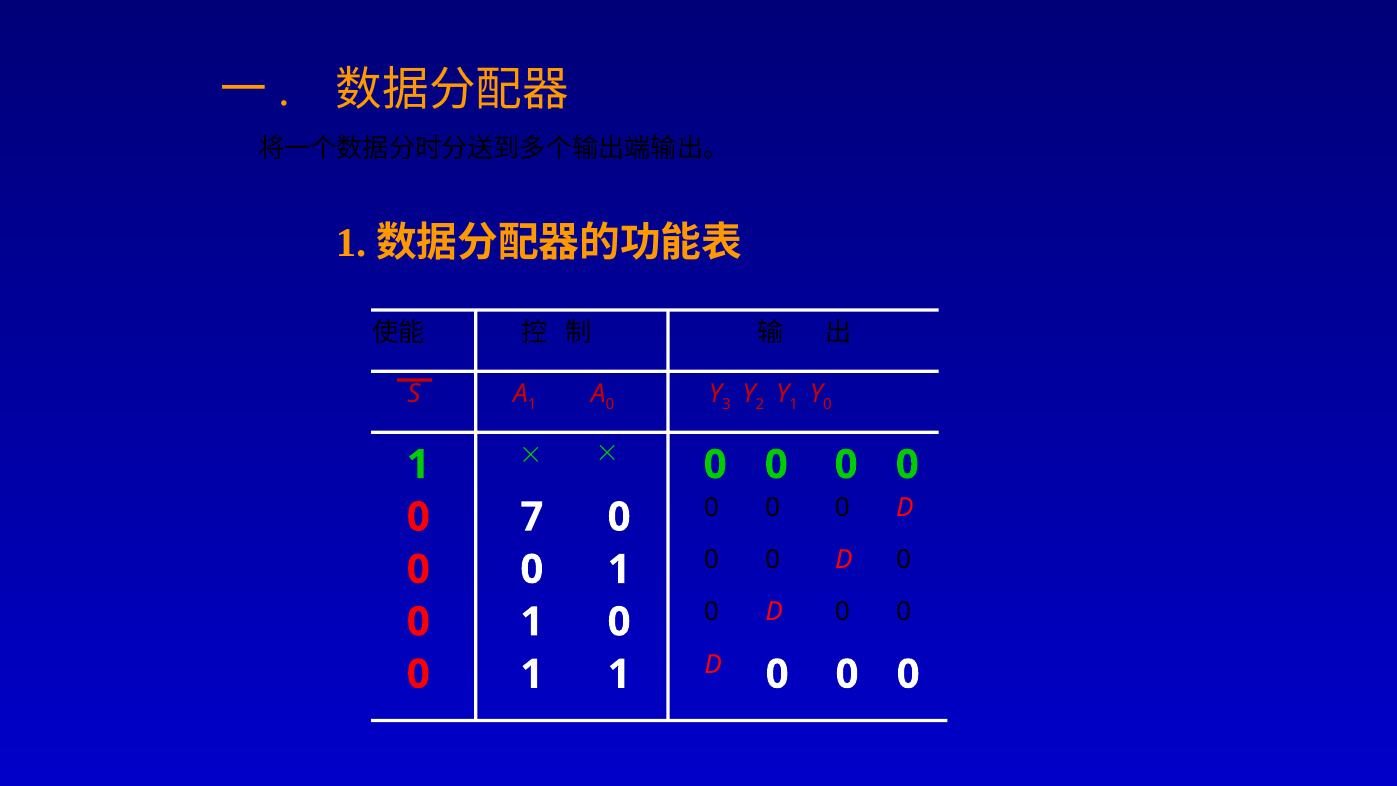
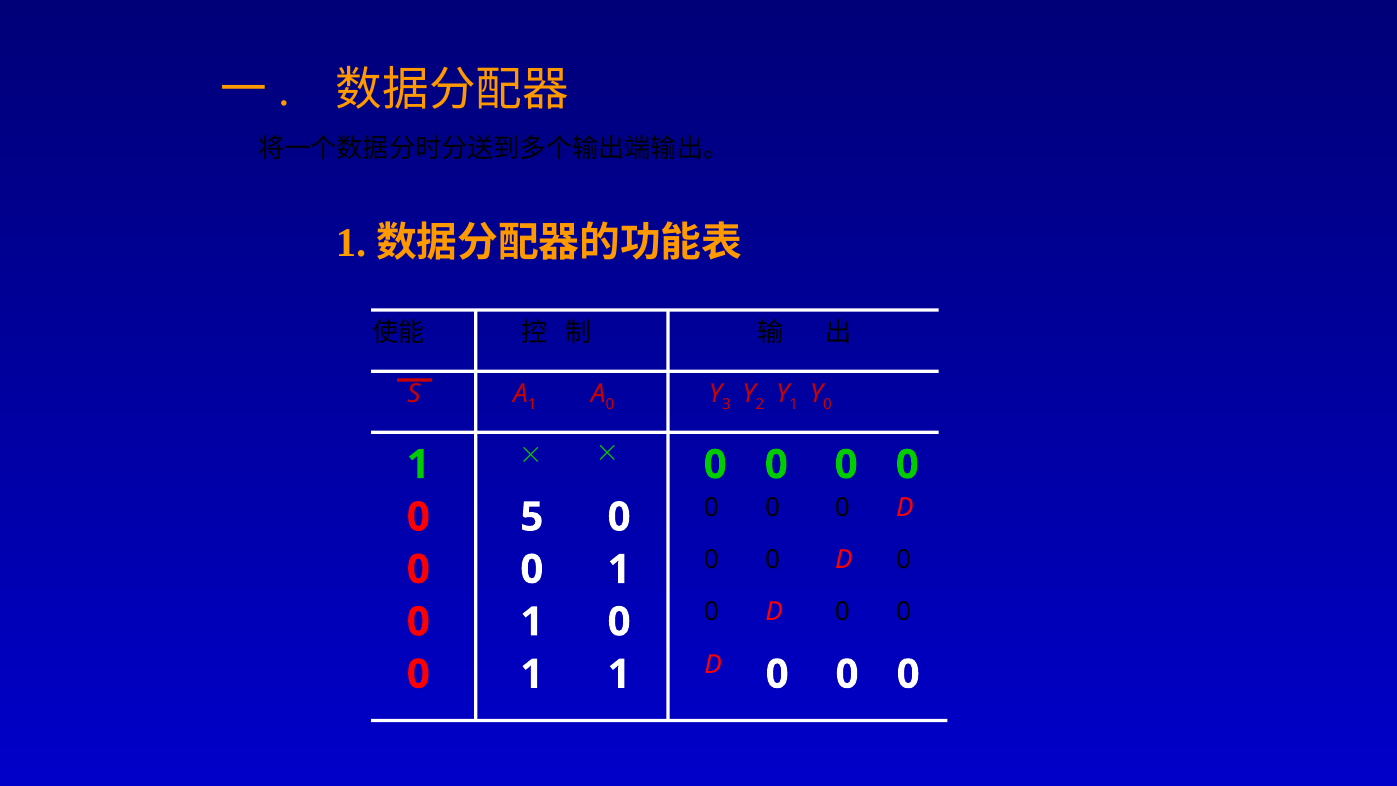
7: 7 -> 5
